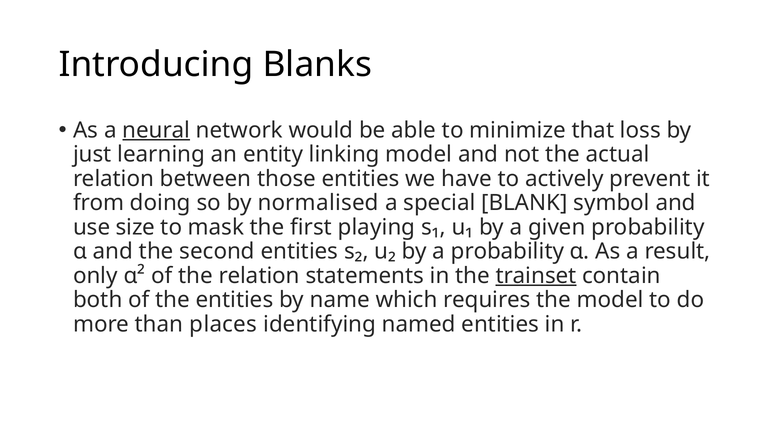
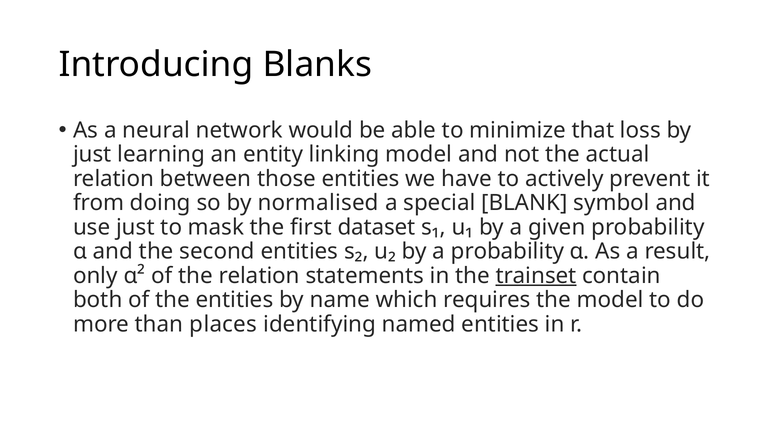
neural underline: present -> none
use size: size -> just
playing: playing -> dataset
